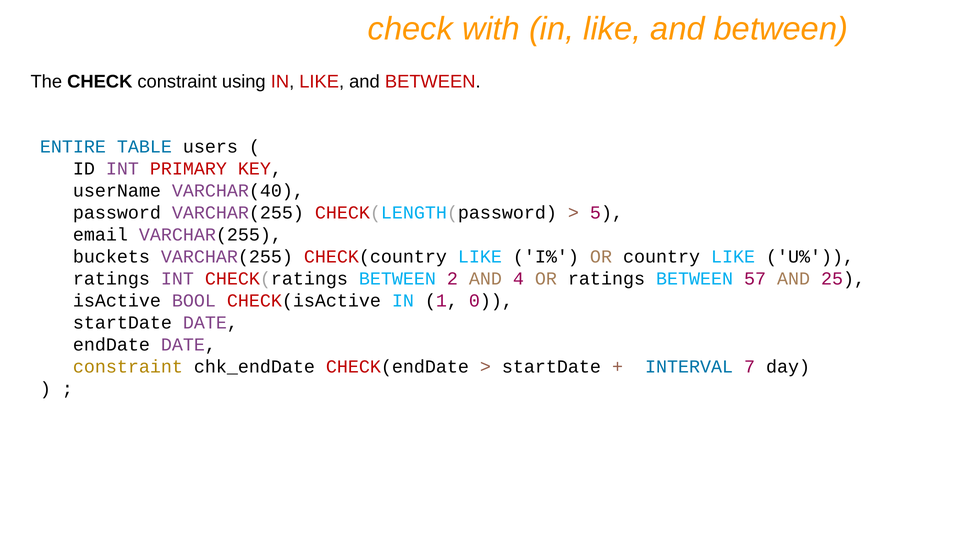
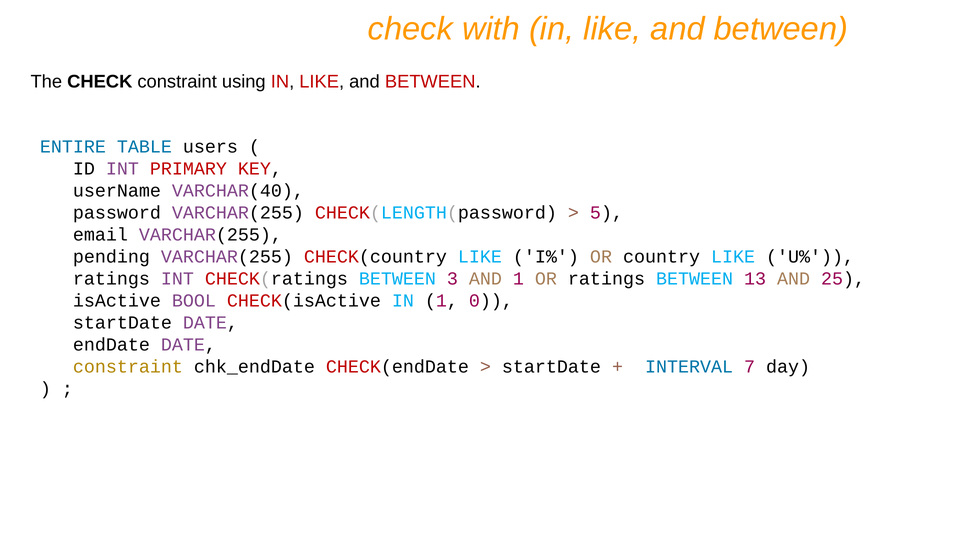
buckets: buckets -> pending
2: 2 -> 3
AND 4: 4 -> 1
57: 57 -> 13
